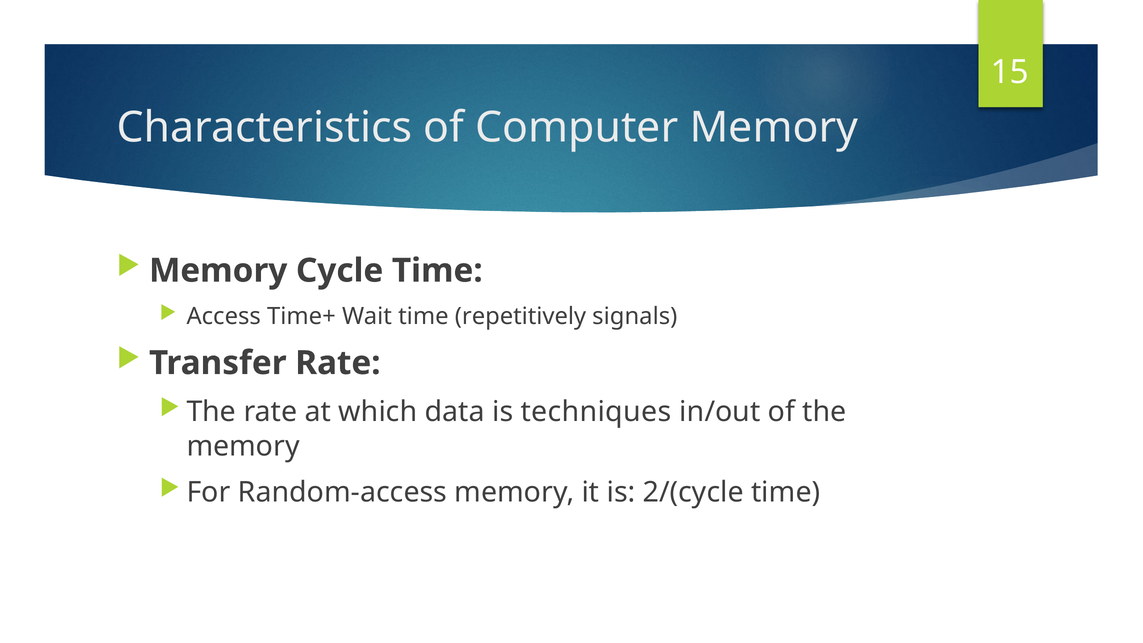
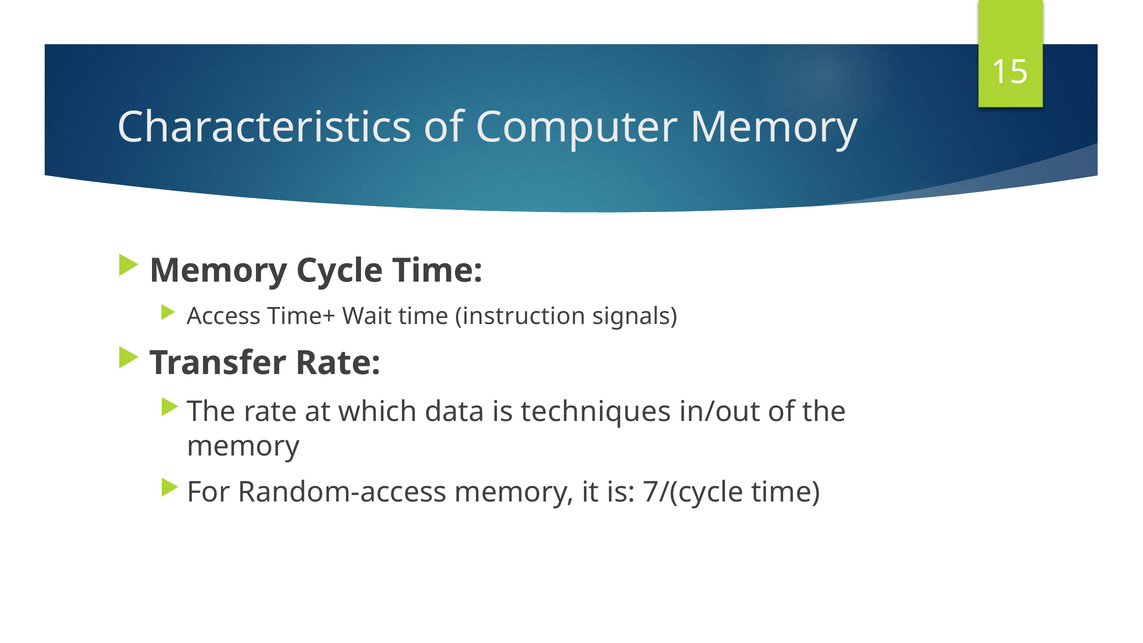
repetitively: repetitively -> instruction
2/(cycle: 2/(cycle -> 7/(cycle
